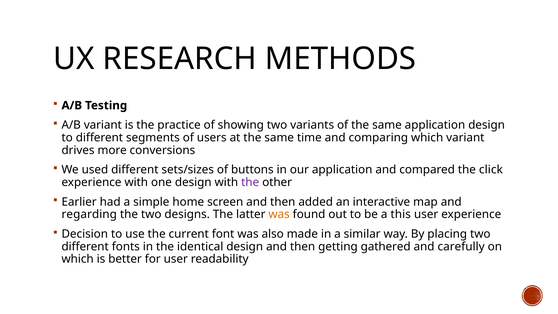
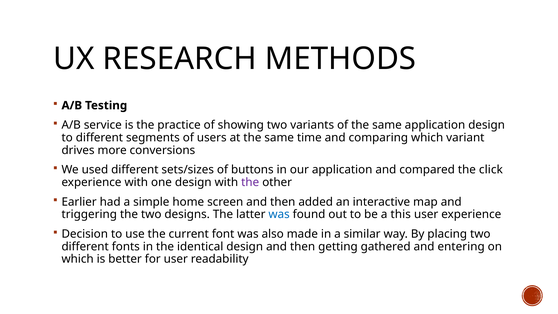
A/B variant: variant -> service
regarding: regarding -> triggering
was at (279, 214) colour: orange -> blue
carefully: carefully -> entering
